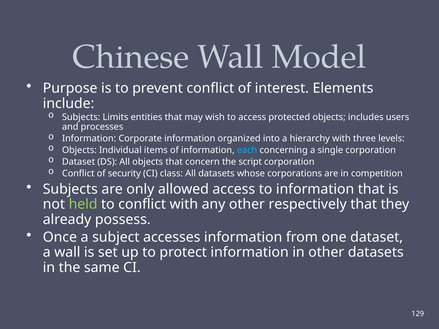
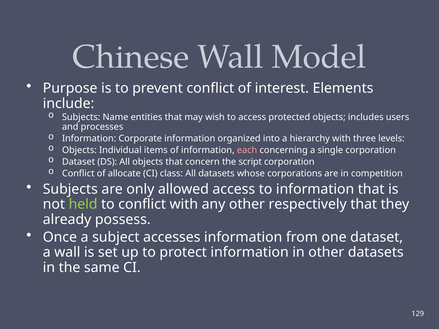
Limits: Limits -> Name
each colour: light blue -> pink
security: security -> allocate
